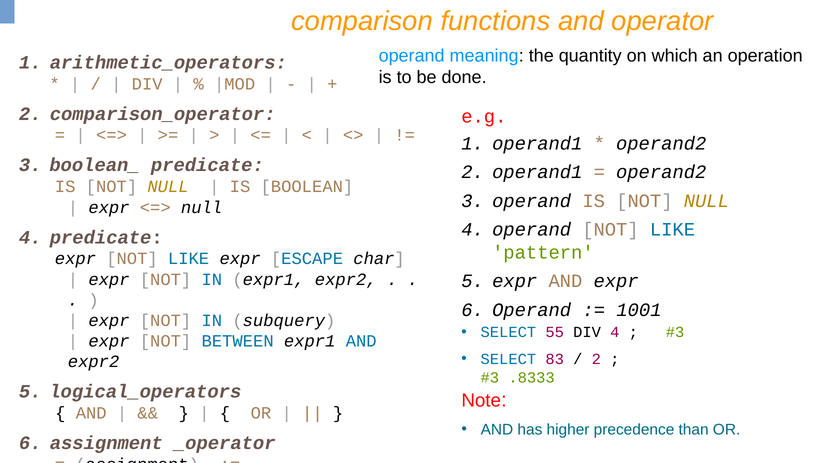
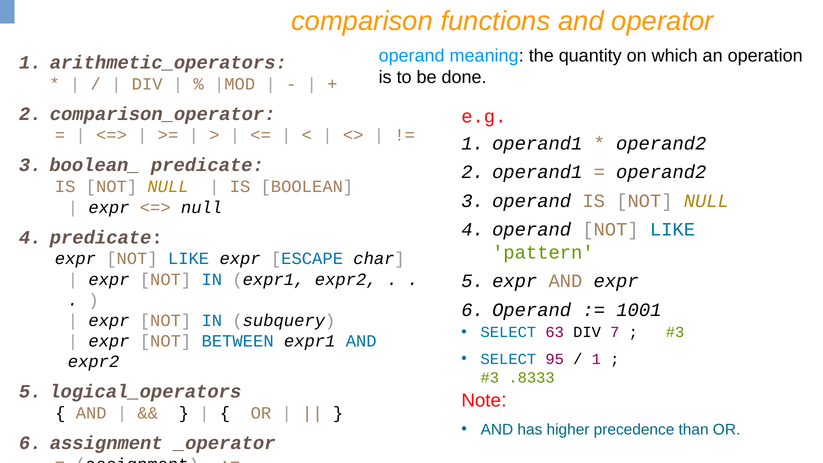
55: 55 -> 63
DIV 4: 4 -> 7
83: 83 -> 95
2 at (596, 359): 2 -> 1
